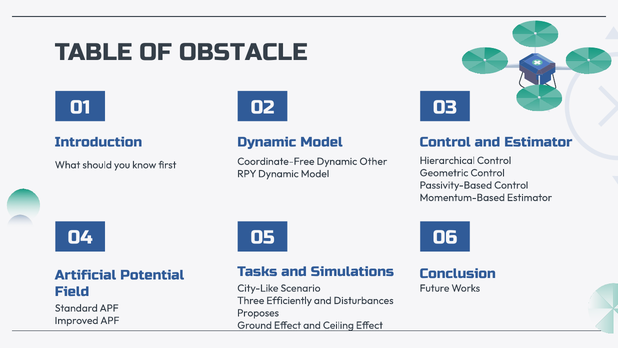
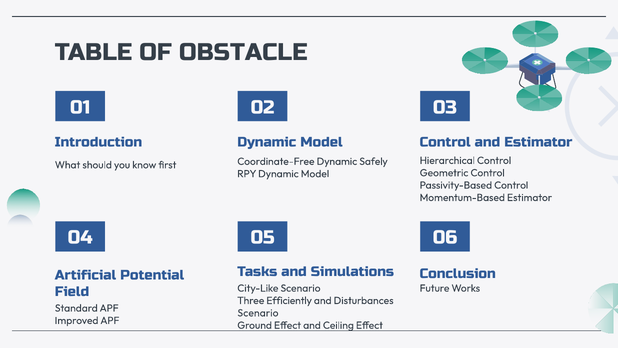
Other: Other -> Safely
Proposes at (258, 313): Proposes -> Scenario
